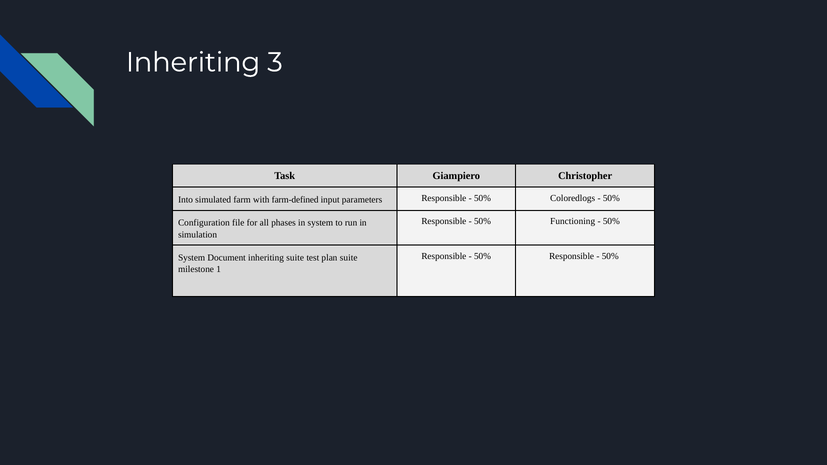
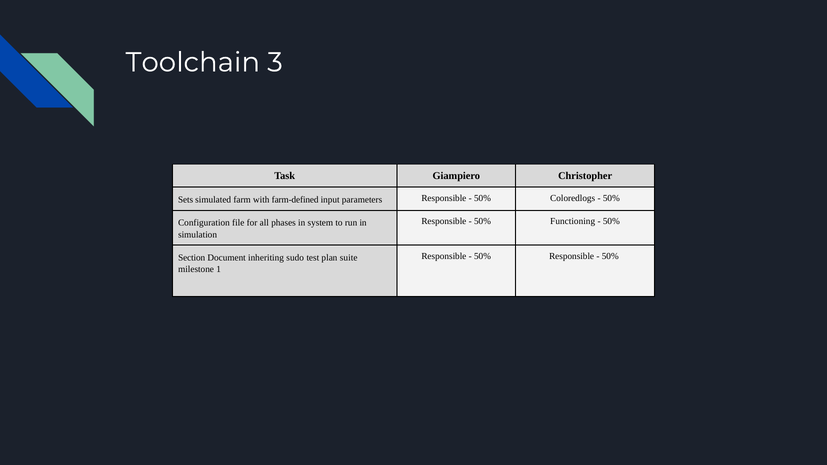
Inheriting at (193, 62): Inheriting -> Toolchain
Into: Into -> Sets
System at (192, 258): System -> Section
inheriting suite: suite -> sudo
